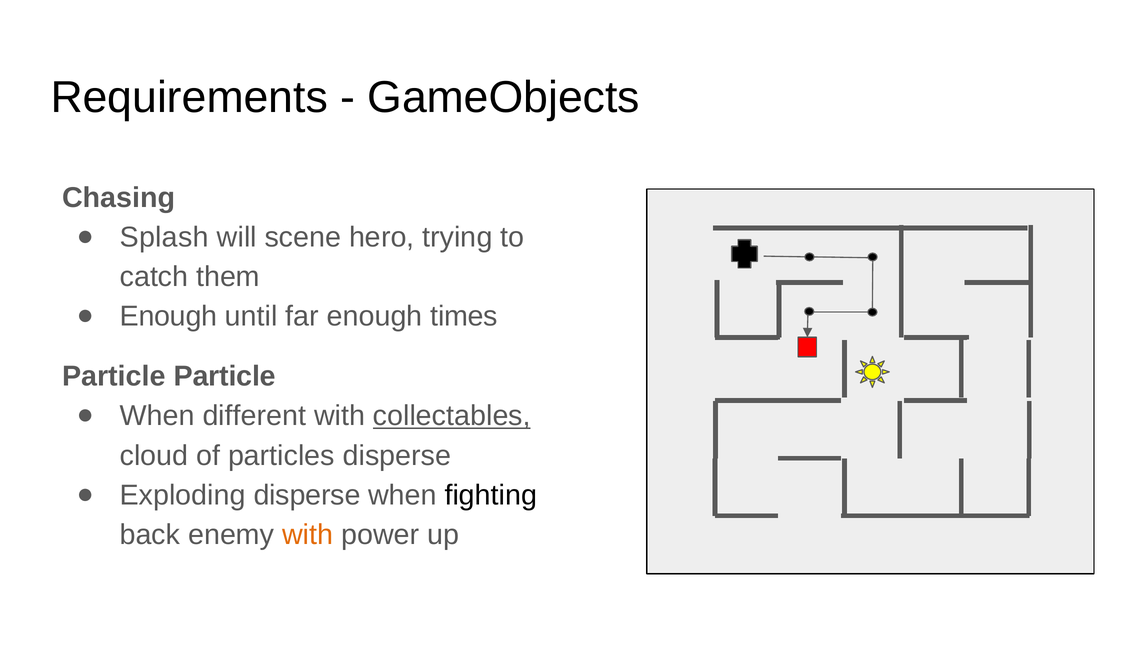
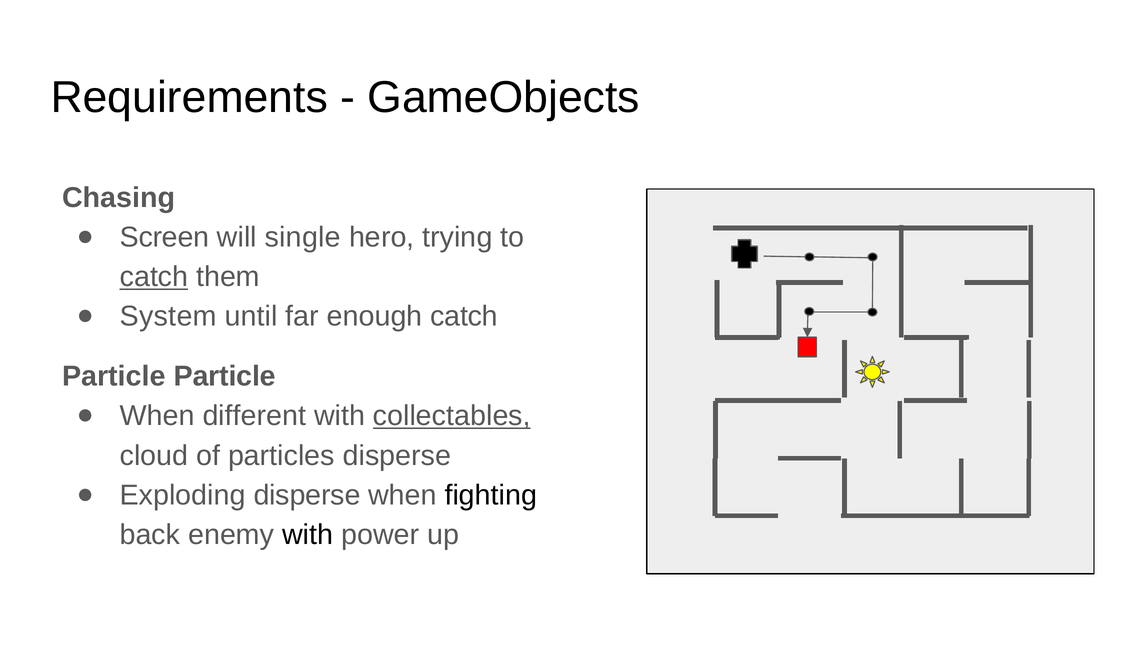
Splash: Splash -> Screen
scene: scene -> single
catch at (154, 277) underline: none -> present
Enough at (168, 316): Enough -> System
enough times: times -> catch
with at (308, 535) colour: orange -> black
